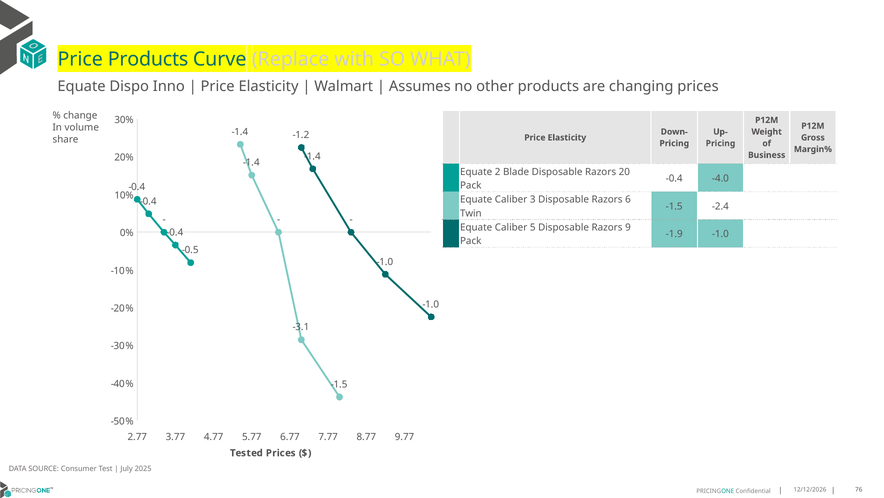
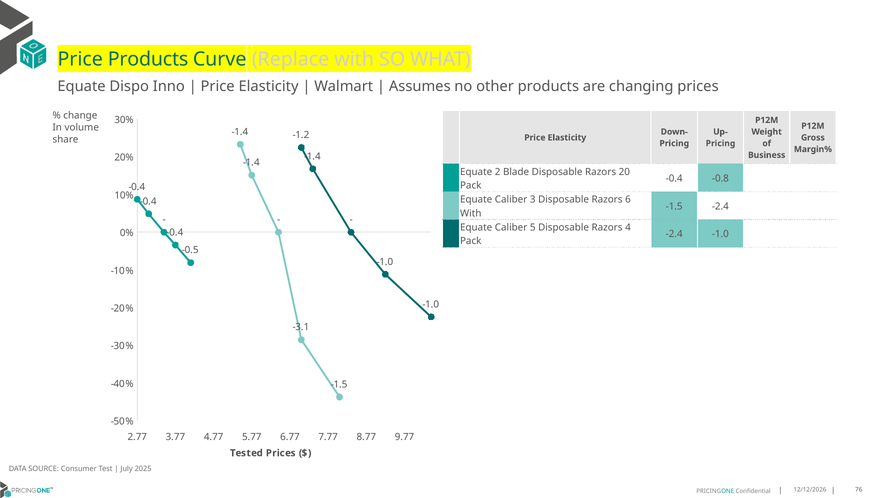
-4.0: -4.0 -> -0.8
Twin at (471, 213): Twin -> With
9: 9 -> 4
-1.9 at (674, 234): -1.9 -> -2.4
